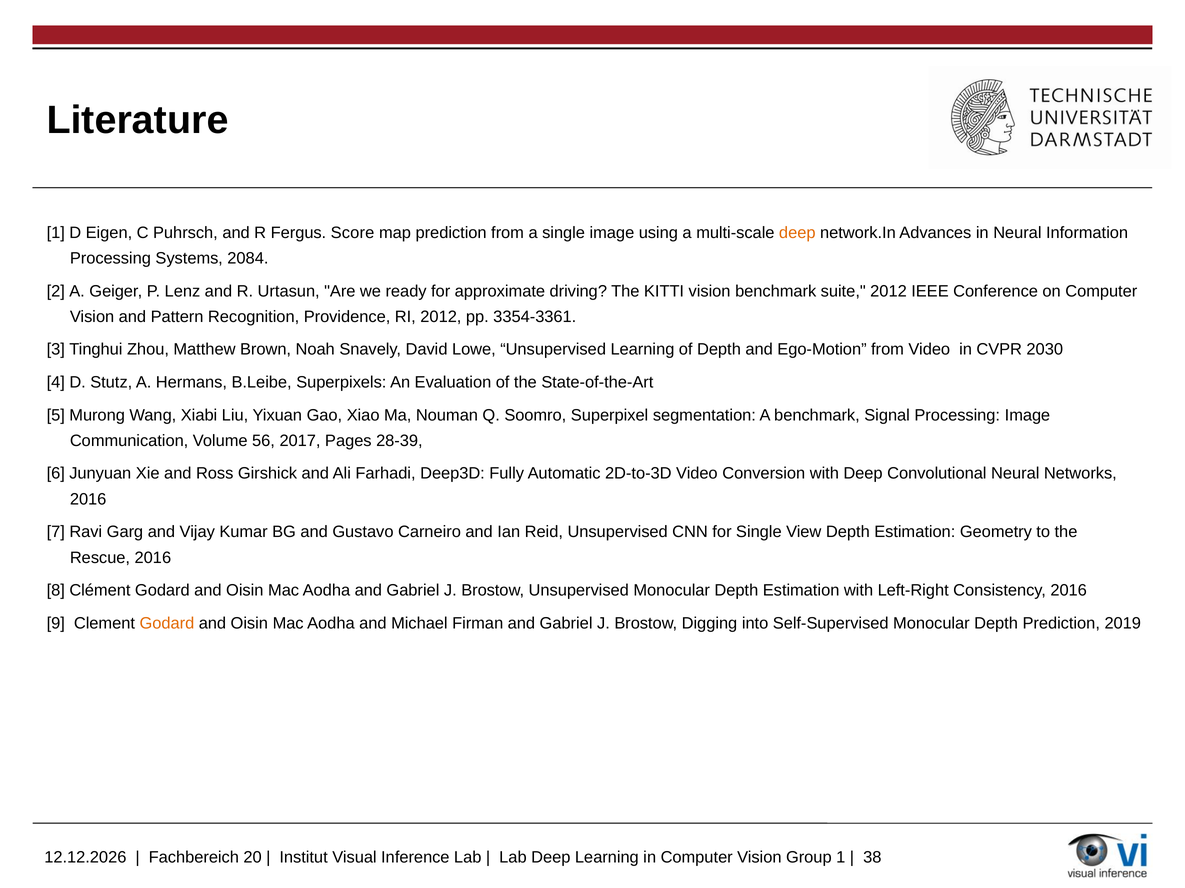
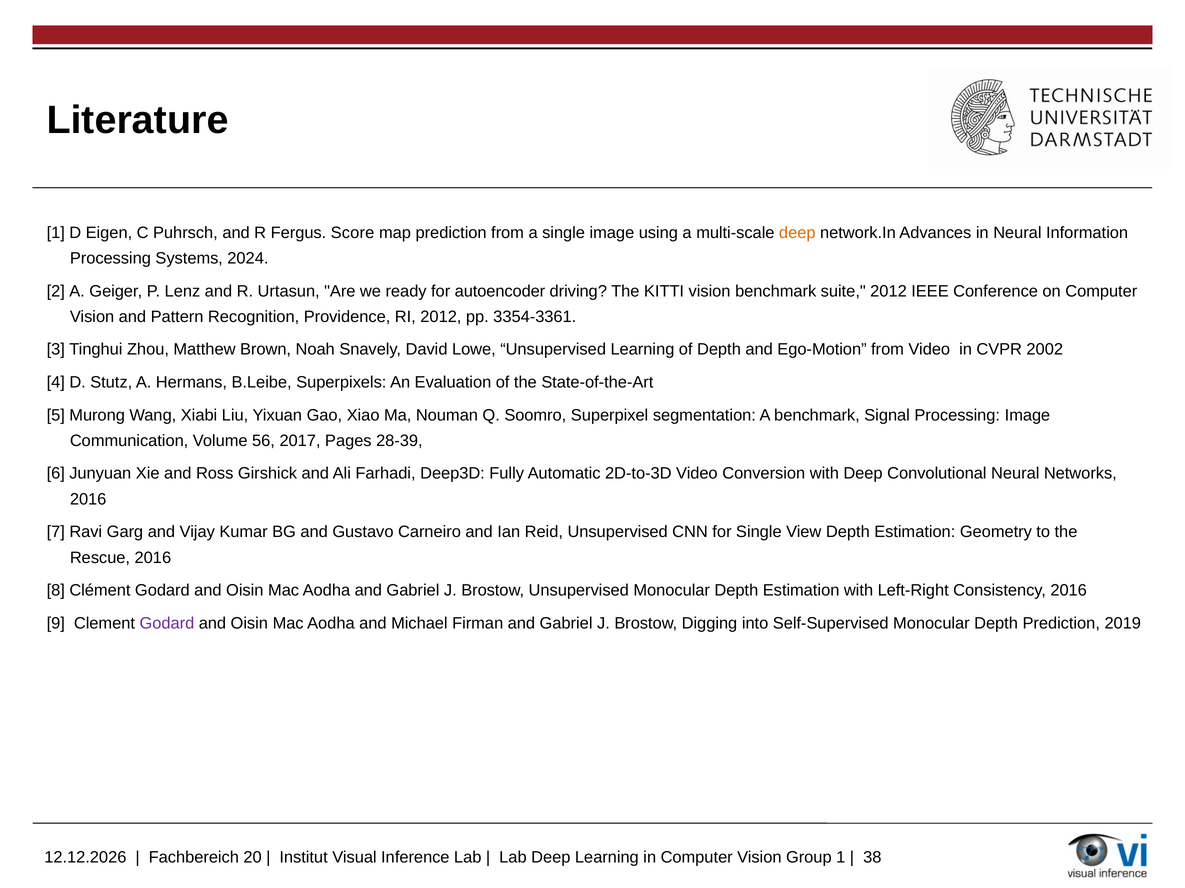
2084: 2084 -> 2024
approximate: approximate -> autoencoder
2030: 2030 -> 2002
Godard at (167, 624) colour: orange -> purple
